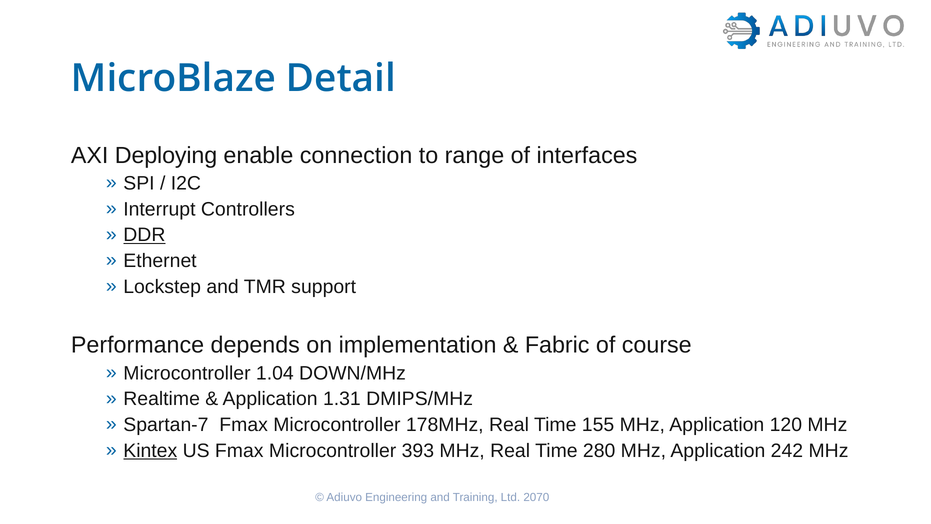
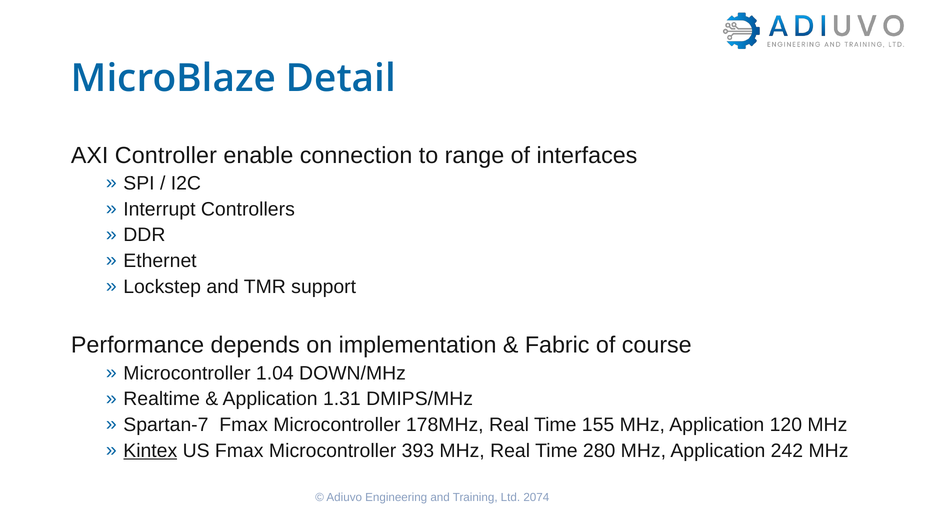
Deploying: Deploying -> Controller
DDR underline: present -> none
2070: 2070 -> 2074
